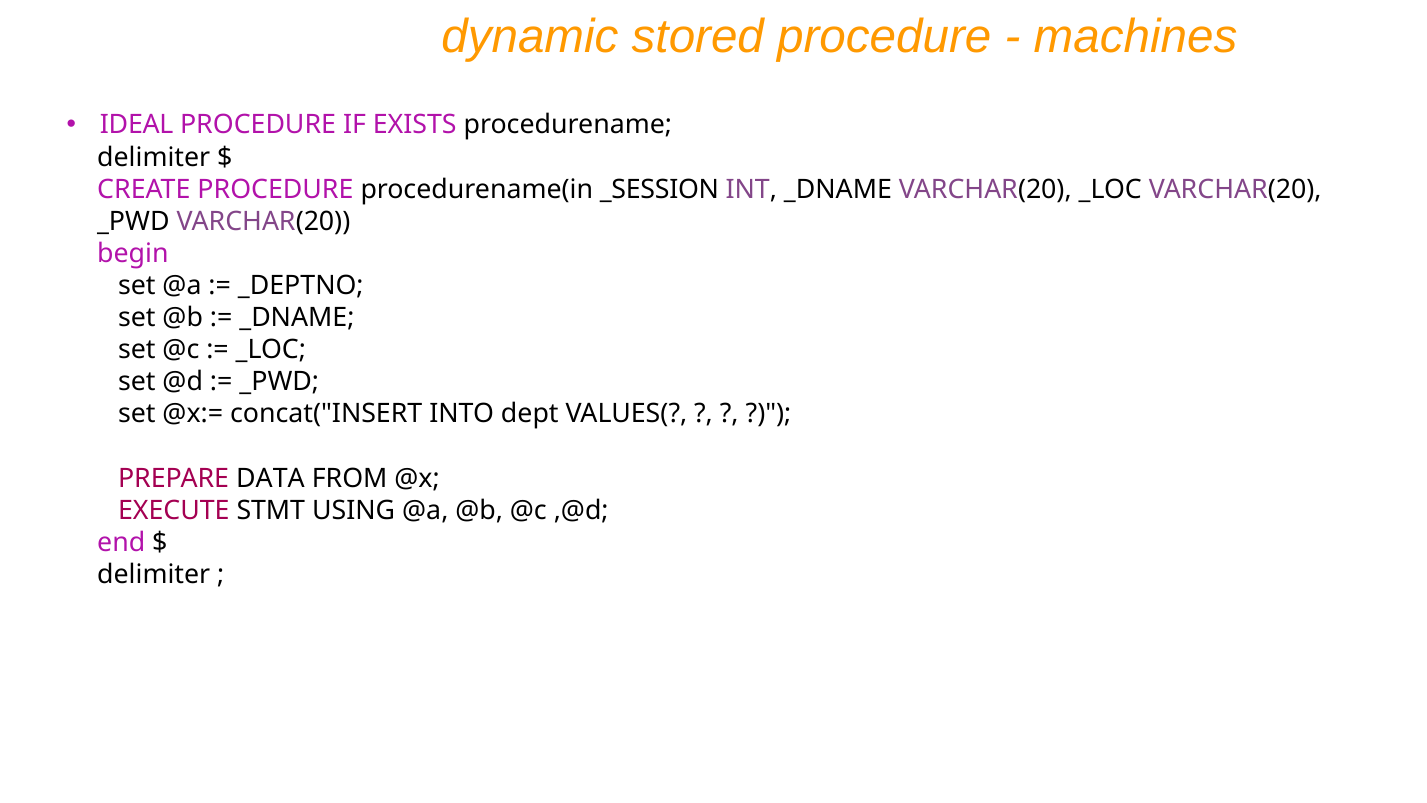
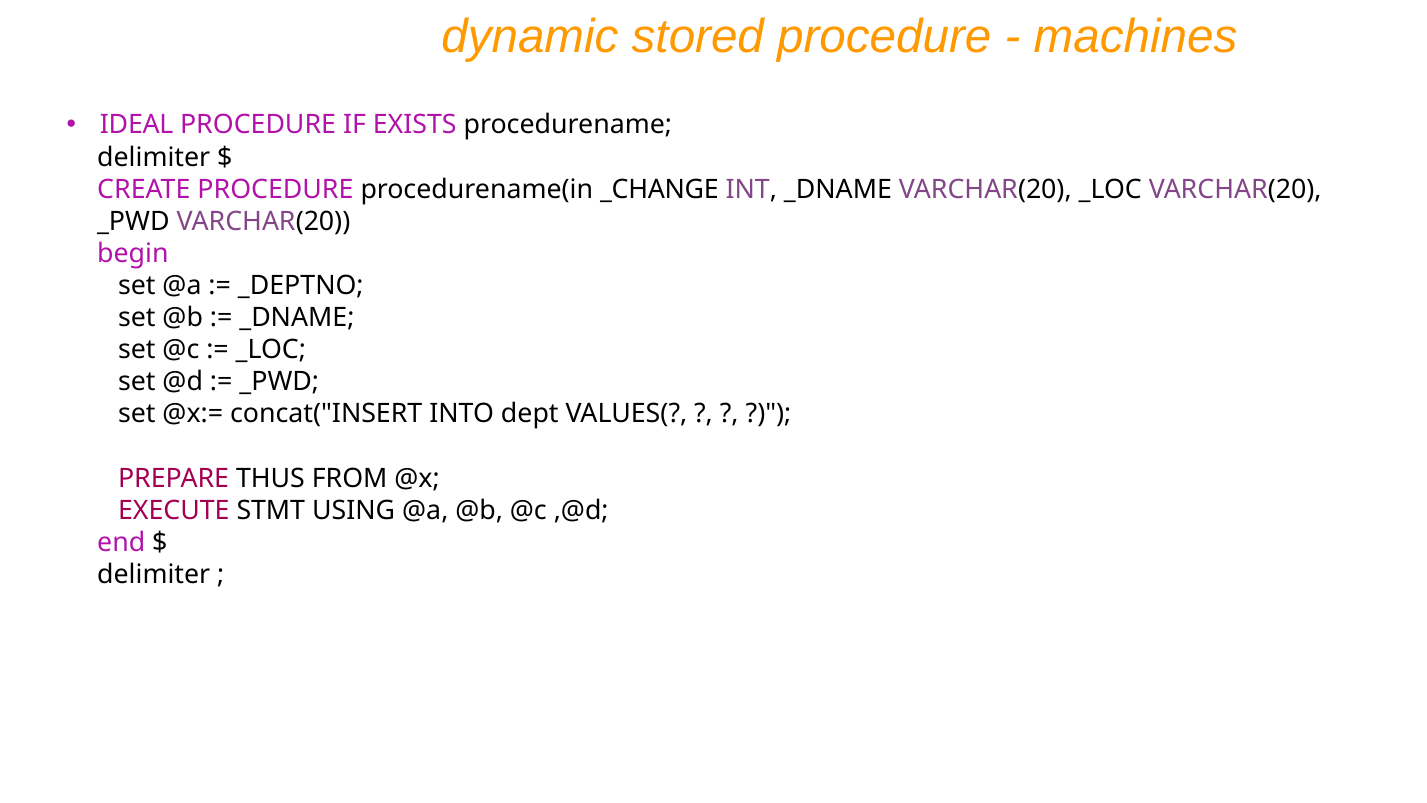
_SESSION: _SESSION -> _CHANGE
DATA: DATA -> THUS
